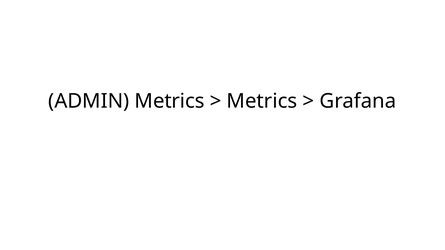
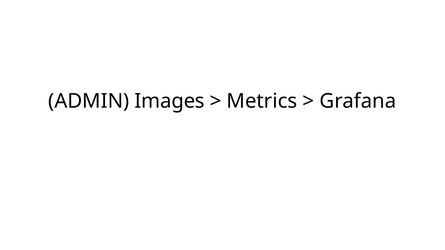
ADMIN Metrics: Metrics -> Images
